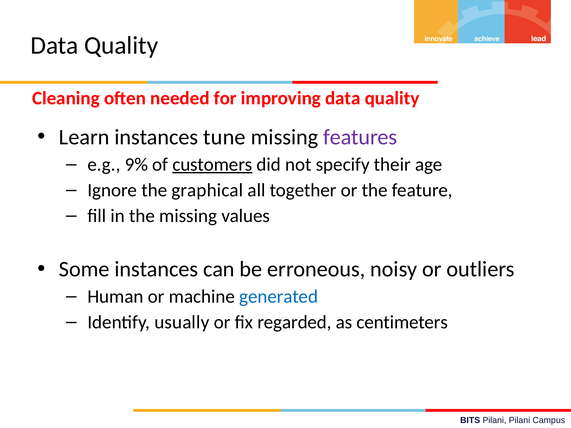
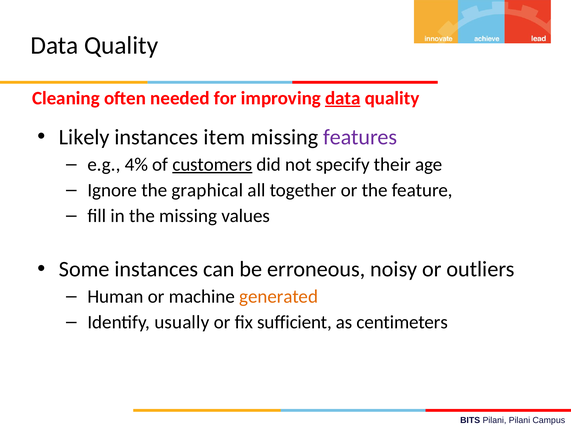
data at (343, 98) underline: none -> present
Learn: Learn -> Likely
tune: tune -> item
9%: 9% -> 4%
generated colour: blue -> orange
regarded: regarded -> sufficient
